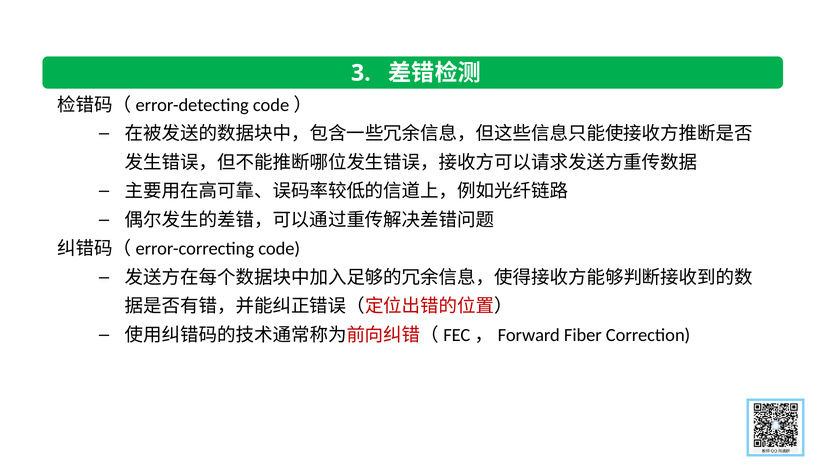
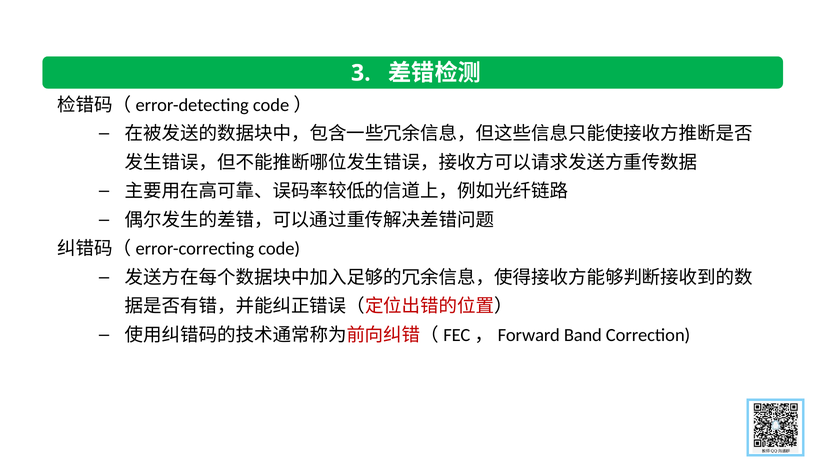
Fiber: Fiber -> Band
